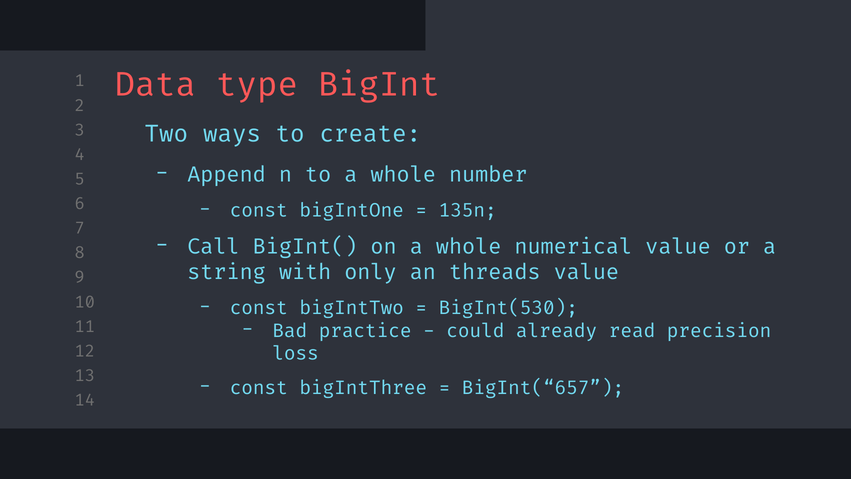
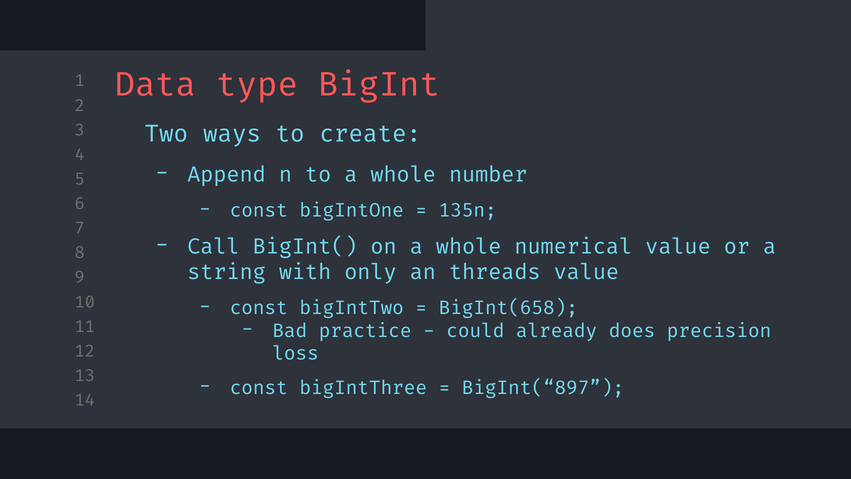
BigInt(530: BigInt(530 -> BigInt(658
read: read -> does
BigInt(“657: BigInt(“657 -> BigInt(“897
